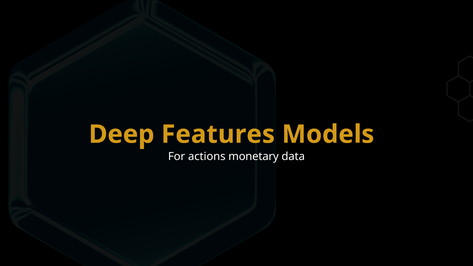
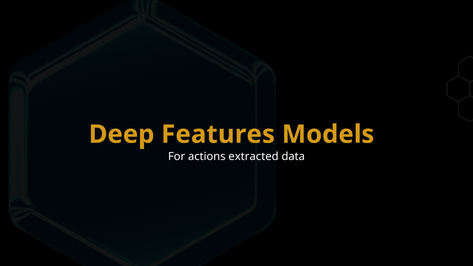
monetary: monetary -> extracted
